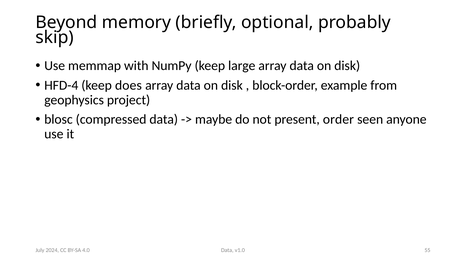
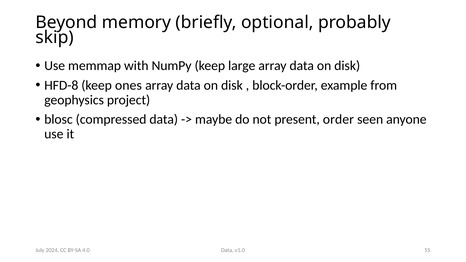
HFD-4: HFD-4 -> HFD-8
does: does -> ones
